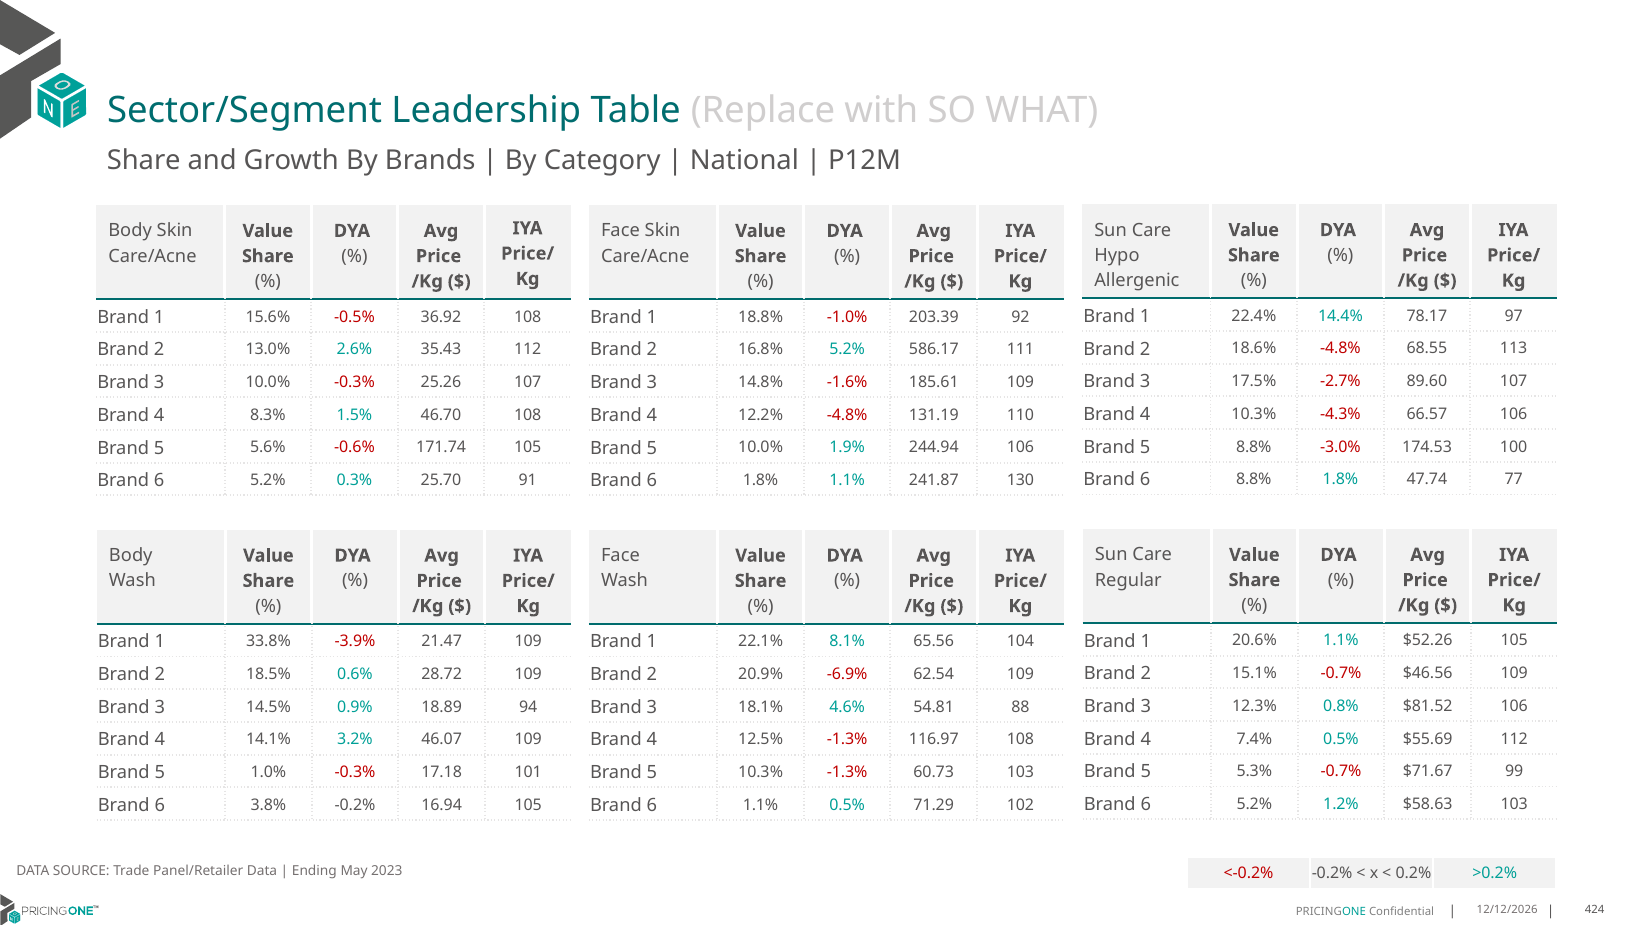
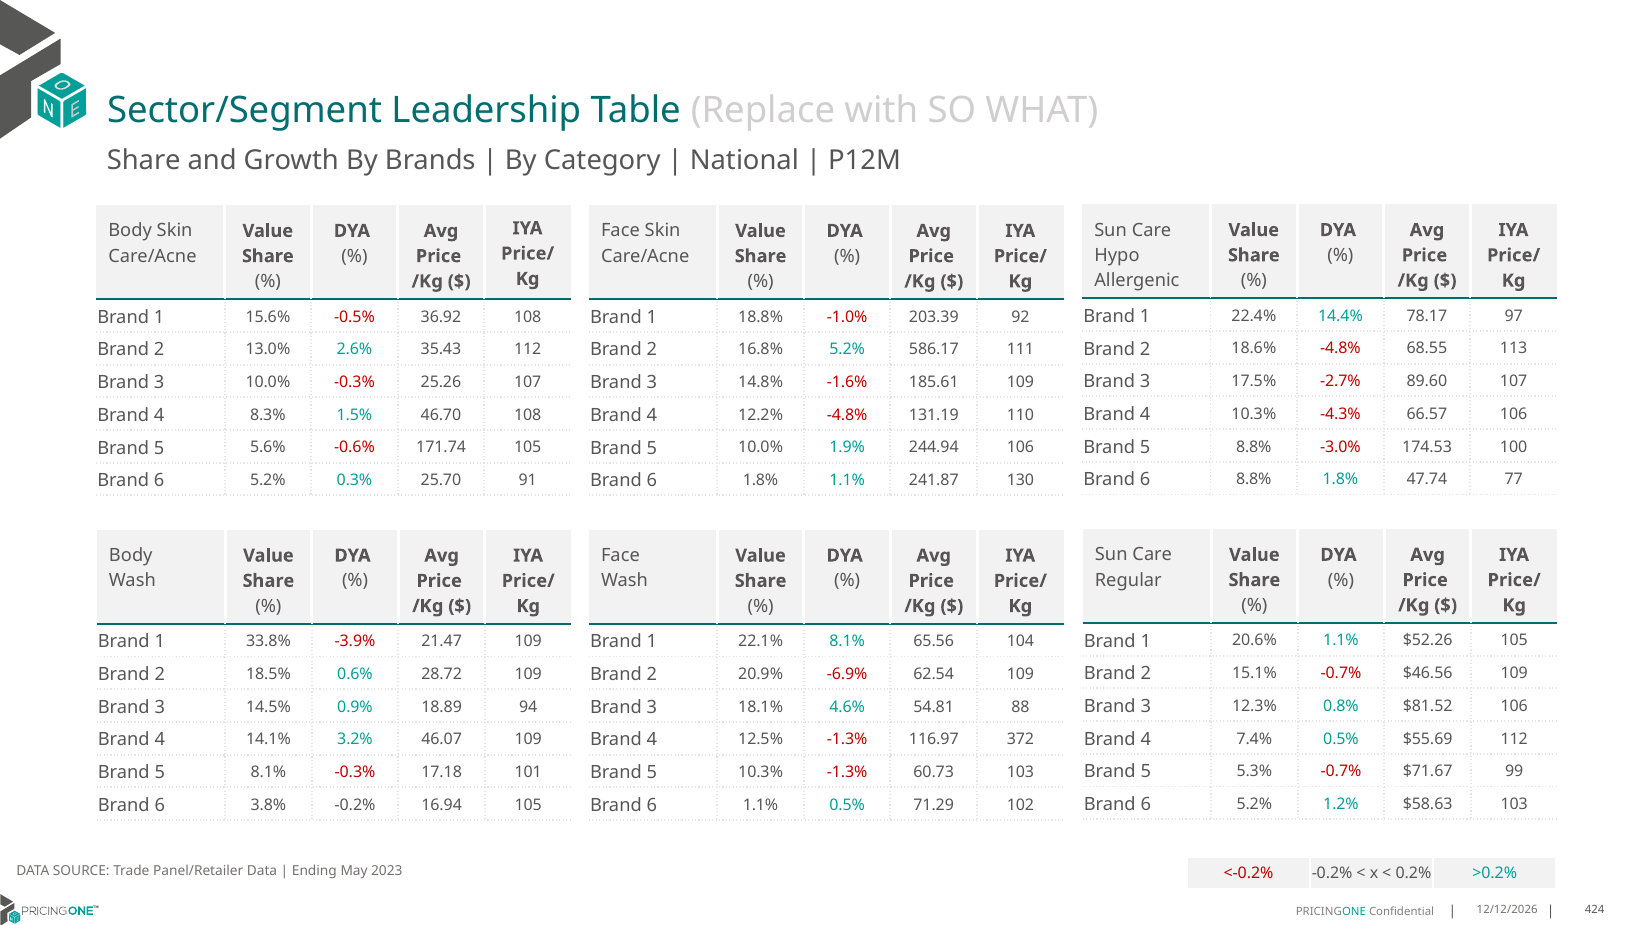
116.97 108: 108 -> 372
5 1.0%: 1.0% -> 8.1%
